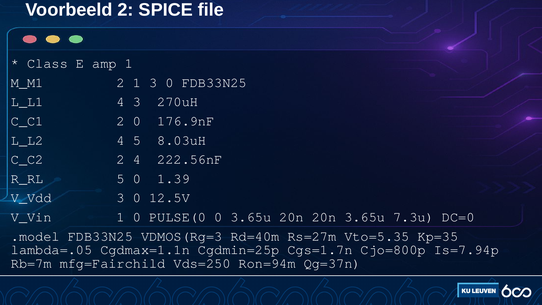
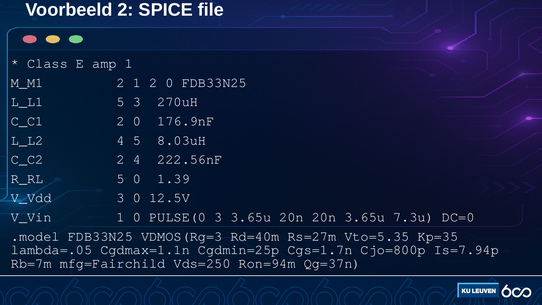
1 3: 3 -> 2
L_L1 4: 4 -> 5
PULSE(0 0: 0 -> 3
